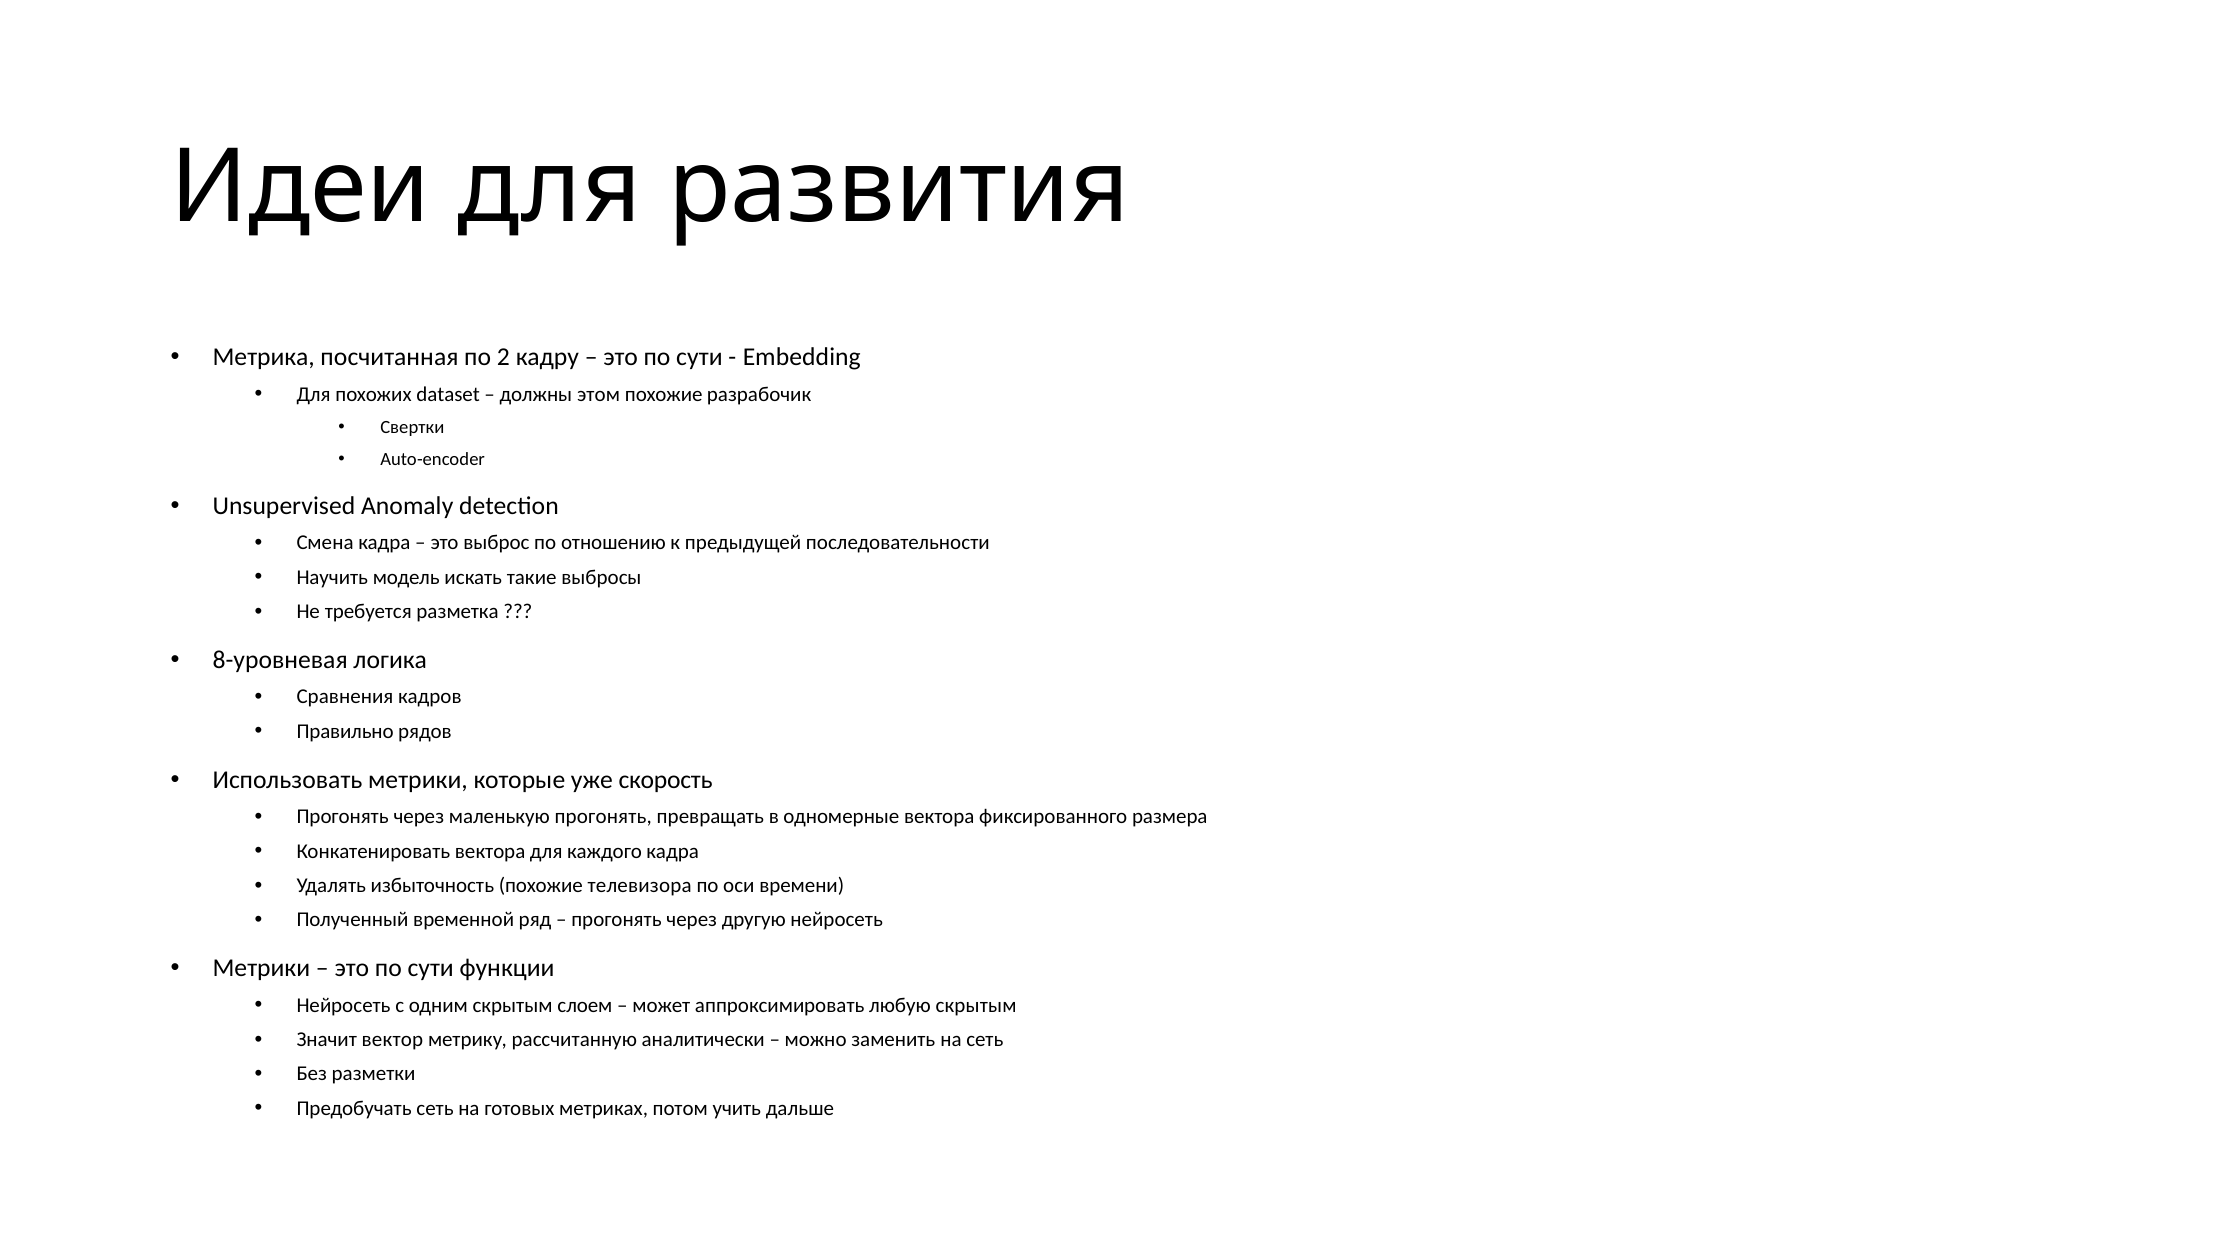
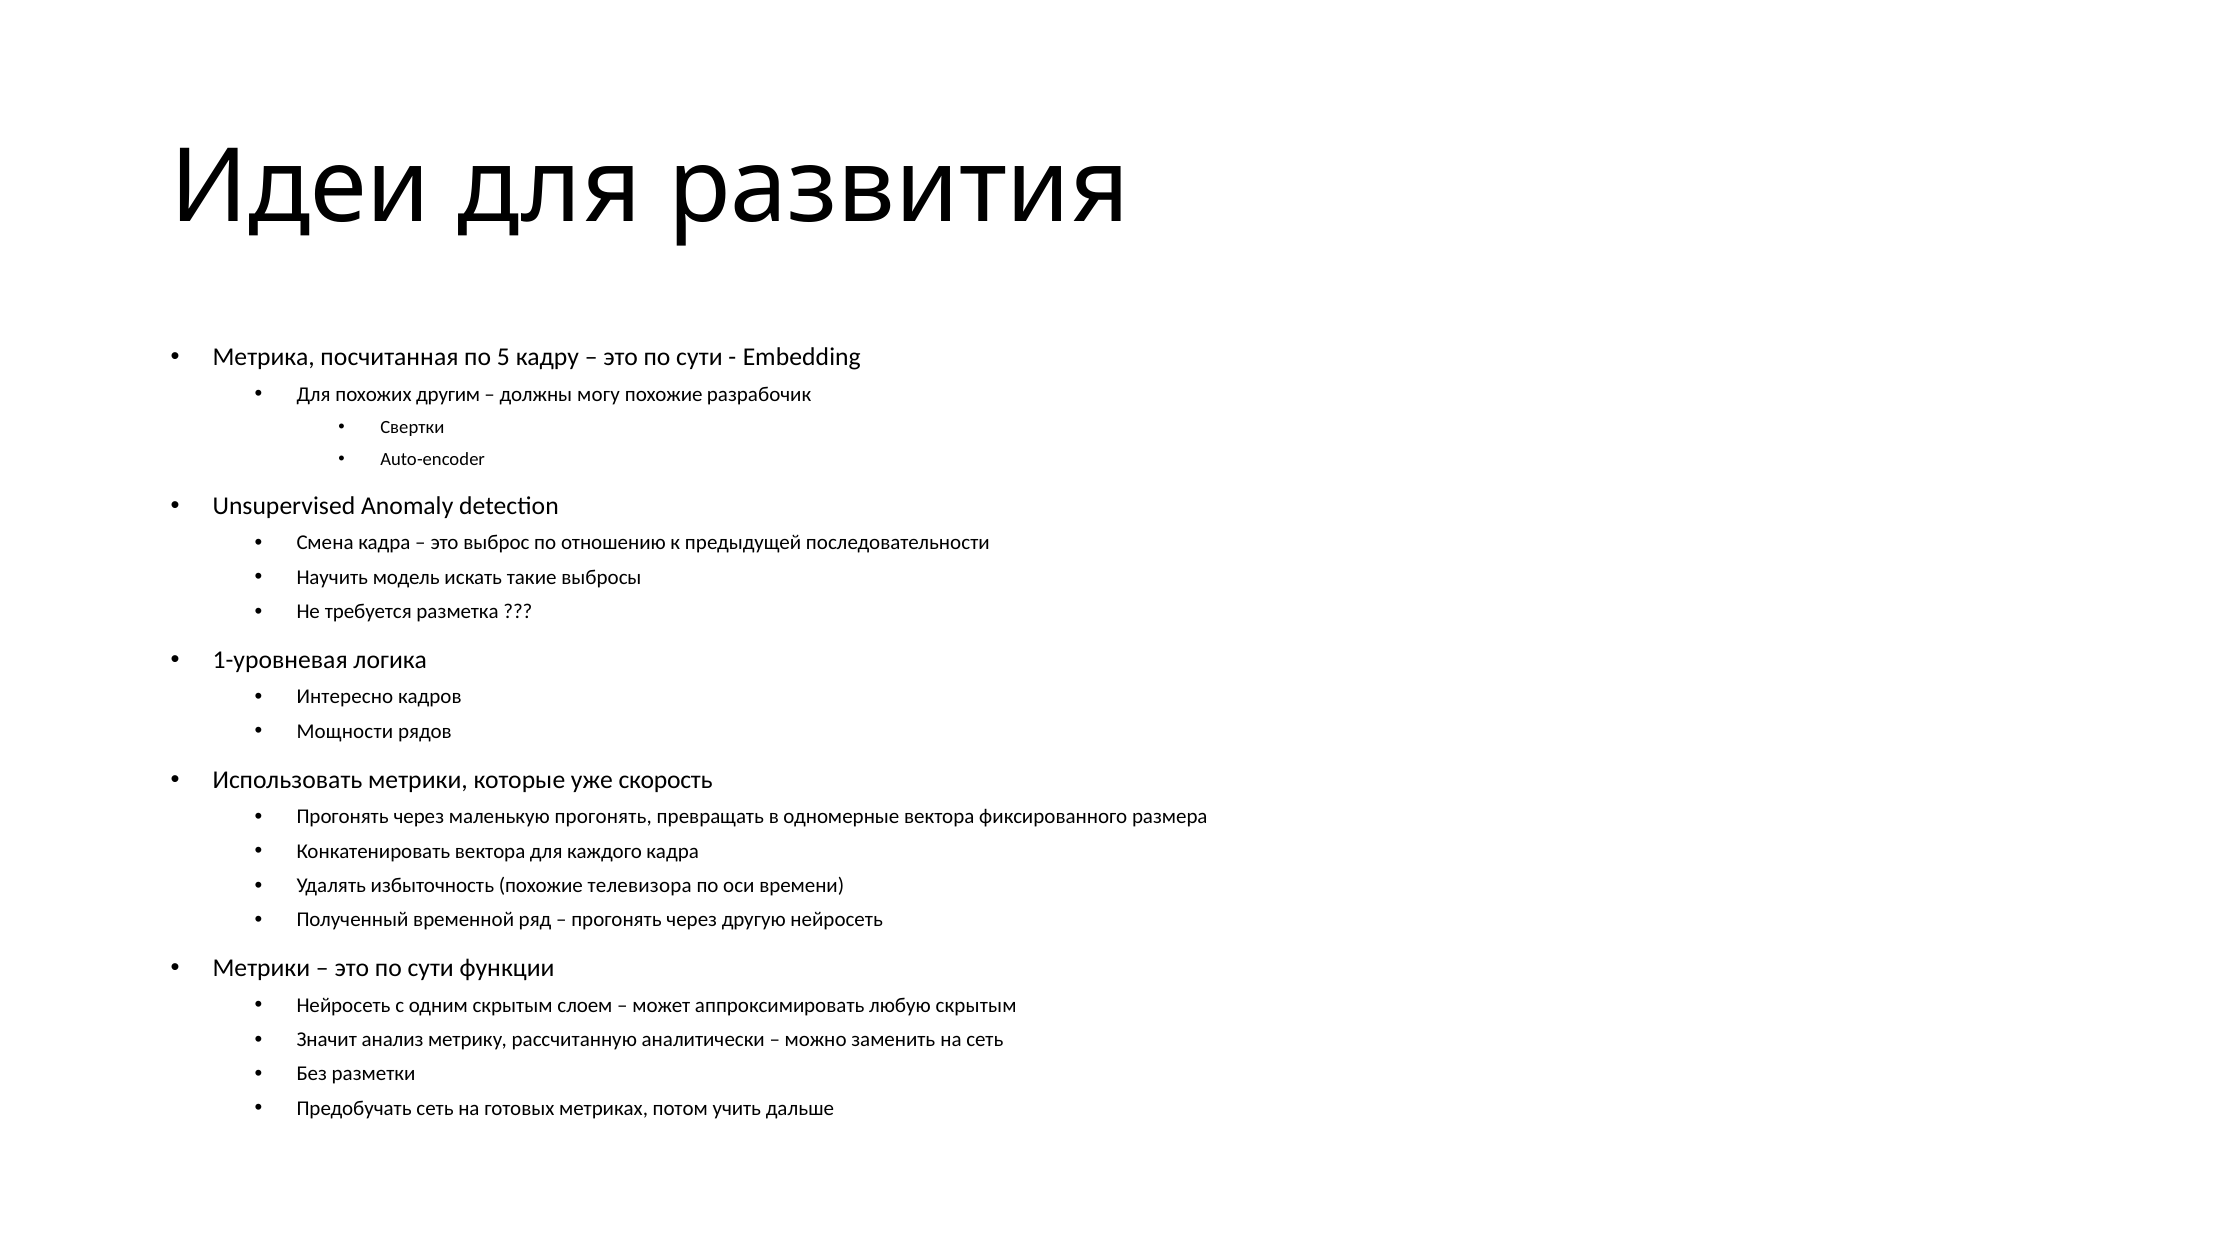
2: 2 -> 5
dataset: dataset -> другим
этом: этом -> могу
8-уровневая: 8-уровневая -> 1-уровневая
Сравнения: Сравнения -> Интересно
Правильно: Правильно -> Мощности
вектор: вектор -> анализ
